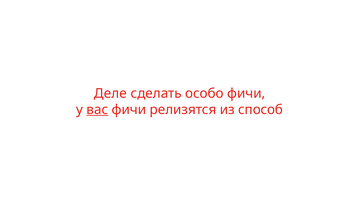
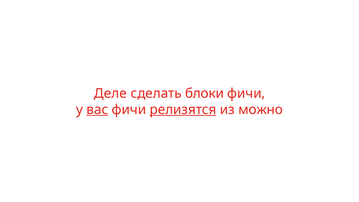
особо: особо -> блоки
релизятся underline: none -> present
способ: способ -> можно
